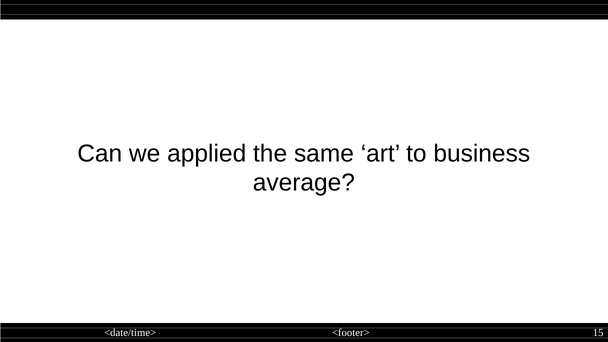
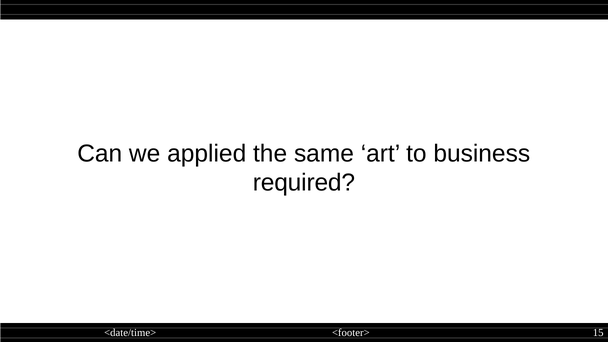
average: average -> required
